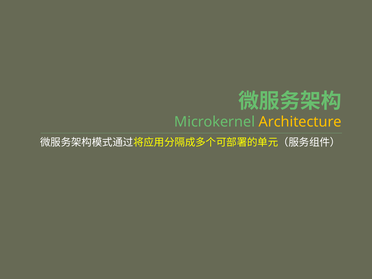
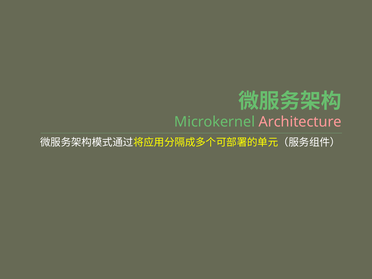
Architecture colour: yellow -> pink
